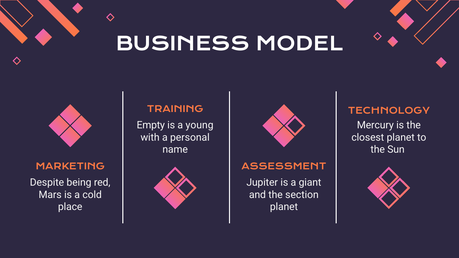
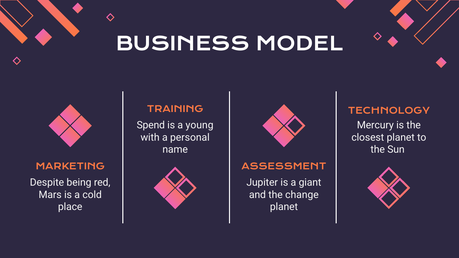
Empty: Empty -> Spend
section: section -> change
